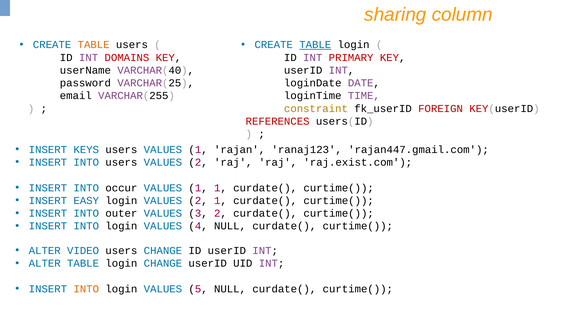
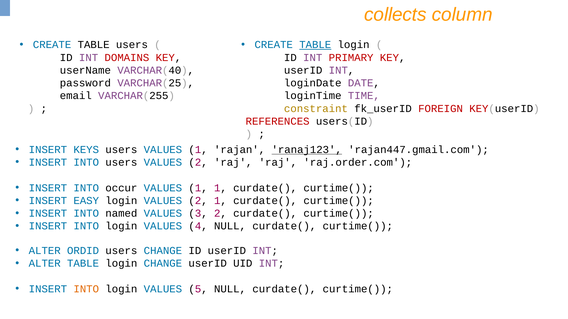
sharing: sharing -> collects
TABLE at (94, 45) colour: orange -> black
ranaj123 underline: none -> present
raj.exist.com: raj.exist.com -> raj.order.com
outer: outer -> named
VIDEO: VIDEO -> ORDID
